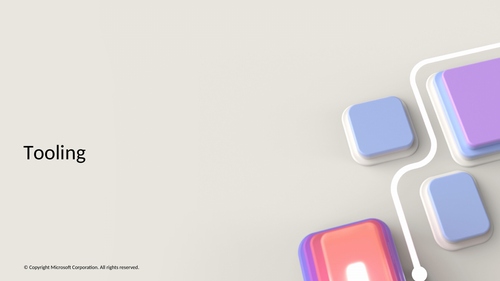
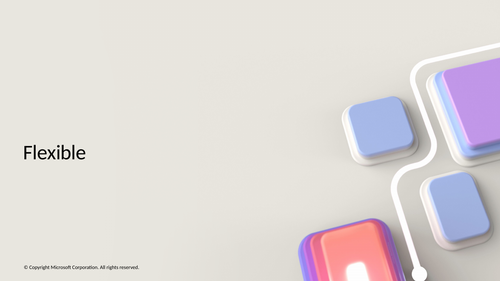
Tooling: Tooling -> Flexible
